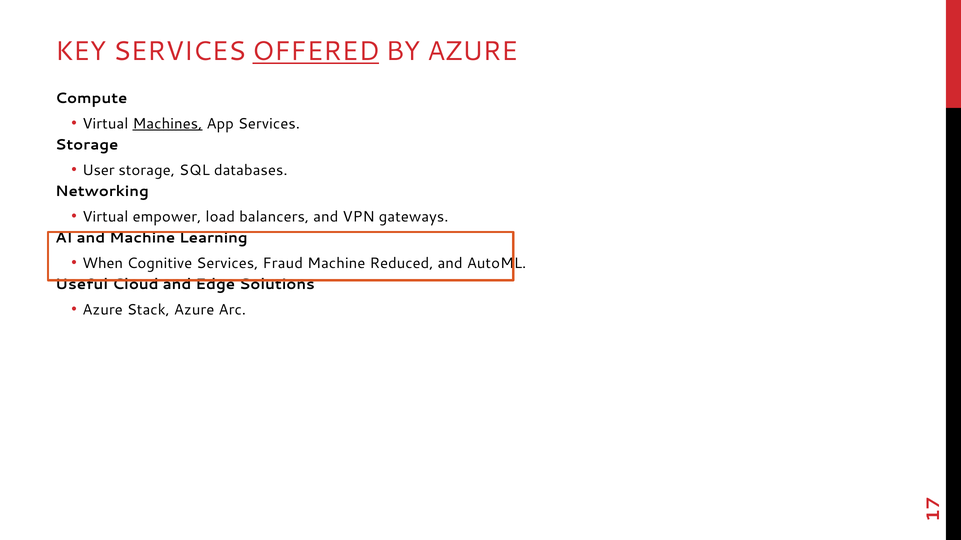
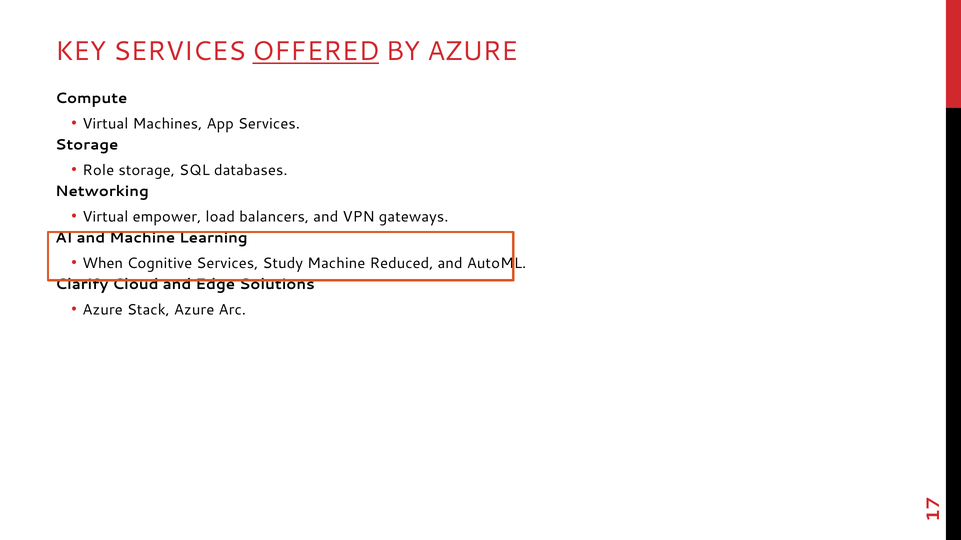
Machines underline: present -> none
User: User -> Role
Fraud: Fraud -> Study
Useful: Useful -> Clarify
